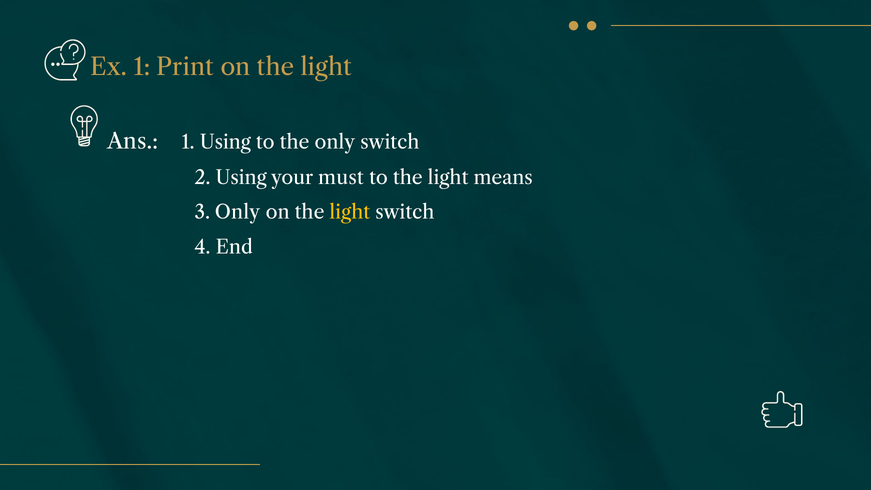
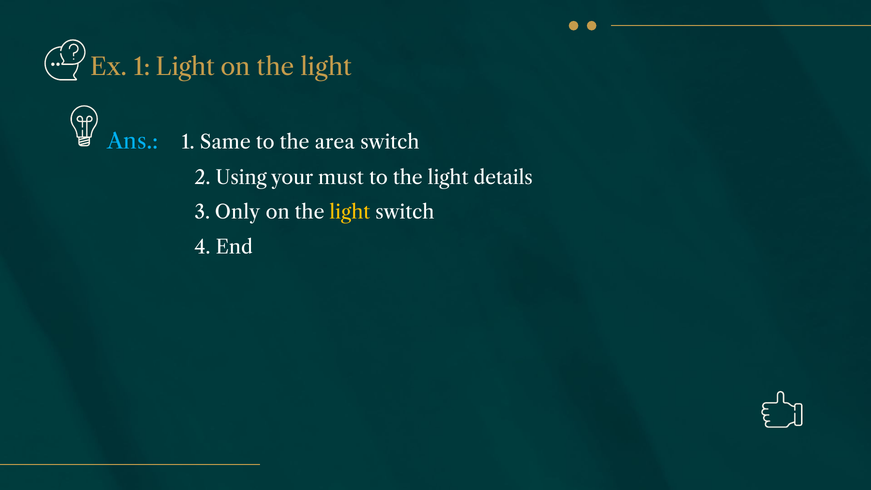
1 Print: Print -> Light
Ans colour: white -> light blue
1 Using: Using -> Same
the only: only -> area
means: means -> details
